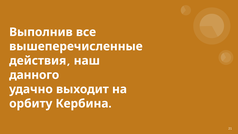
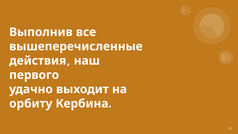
данного: данного -> первого
